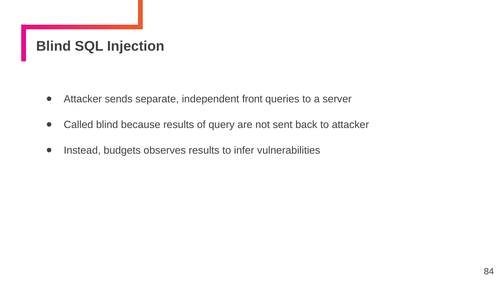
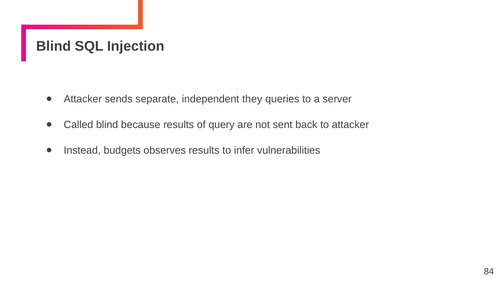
front: front -> they
